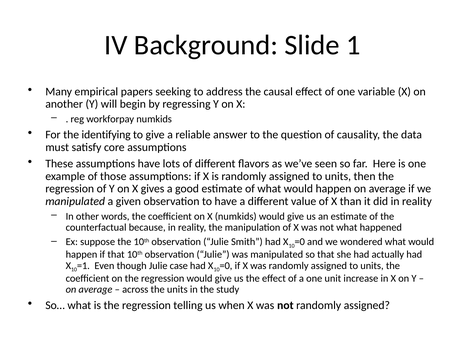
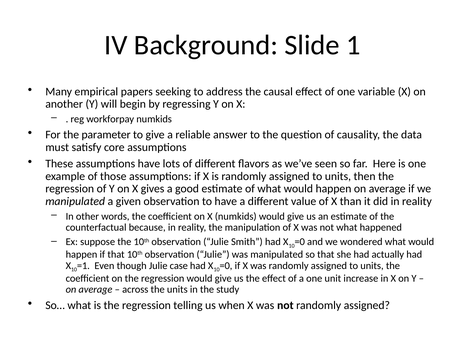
identifying: identifying -> parameter
